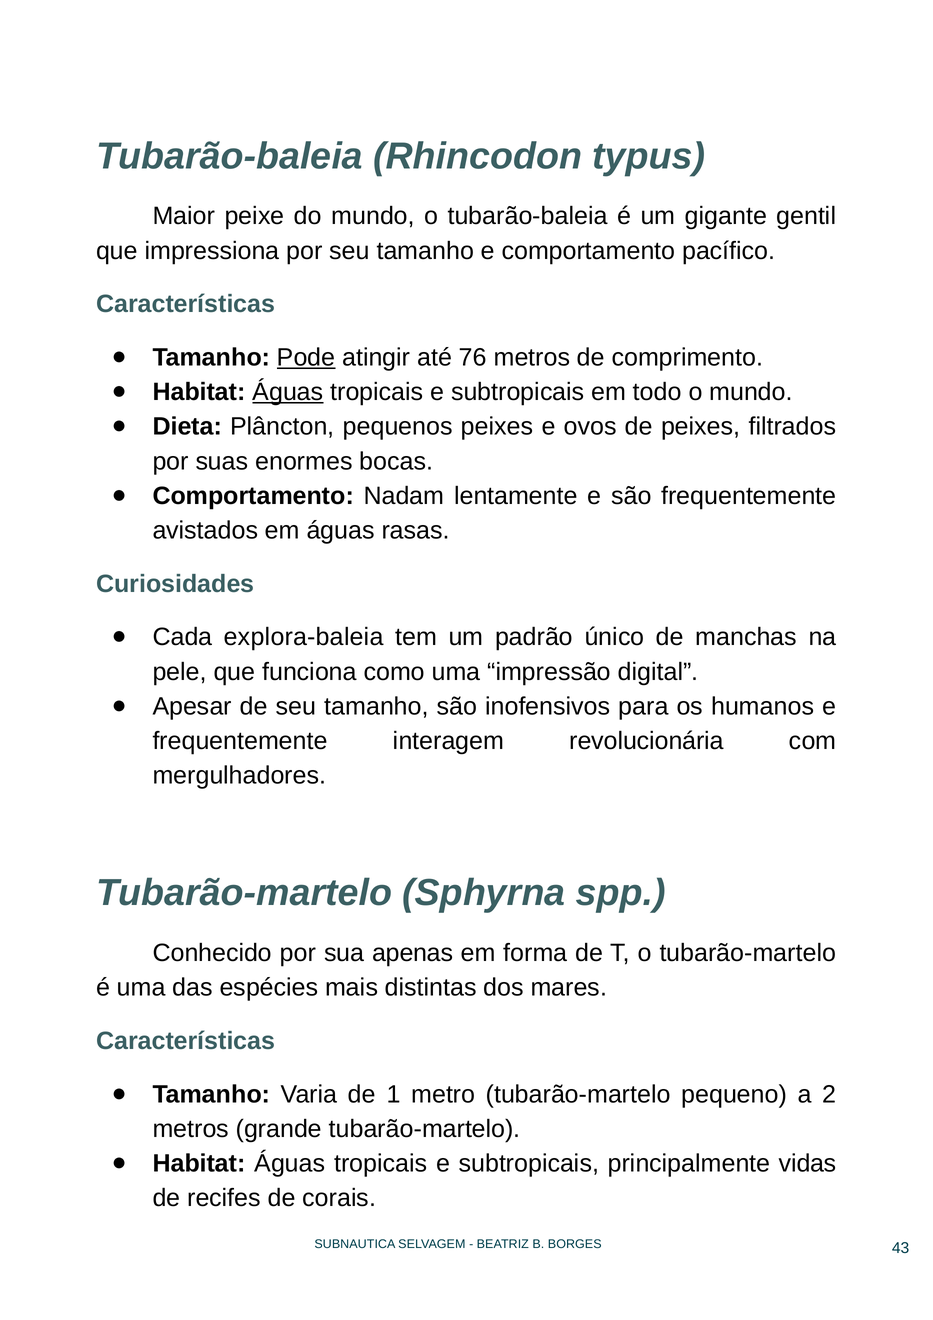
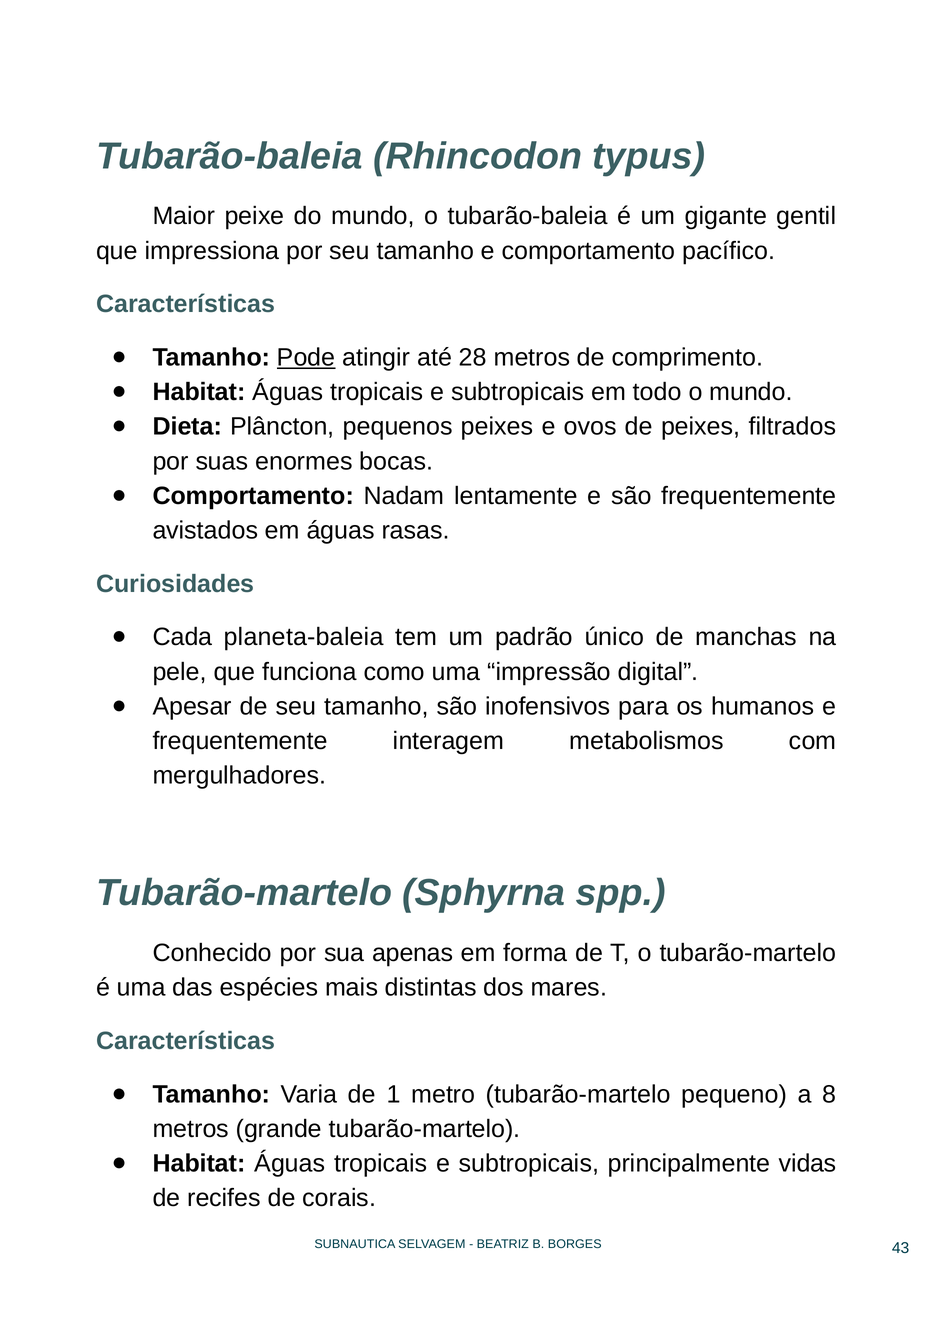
76: 76 -> 28
Águas at (288, 392) underline: present -> none
explora-baleia: explora-baleia -> planeta-baleia
revolucionária: revolucionária -> metabolismos
2: 2 -> 8
